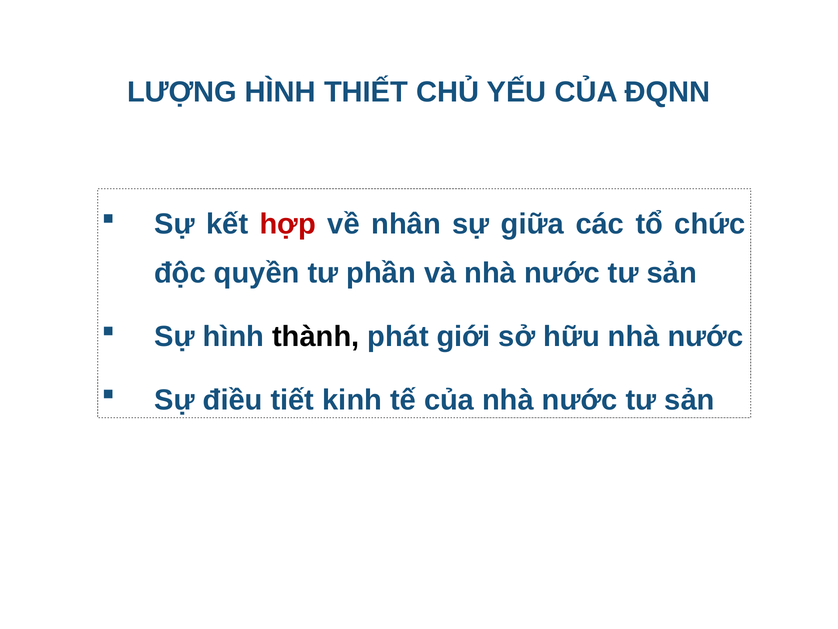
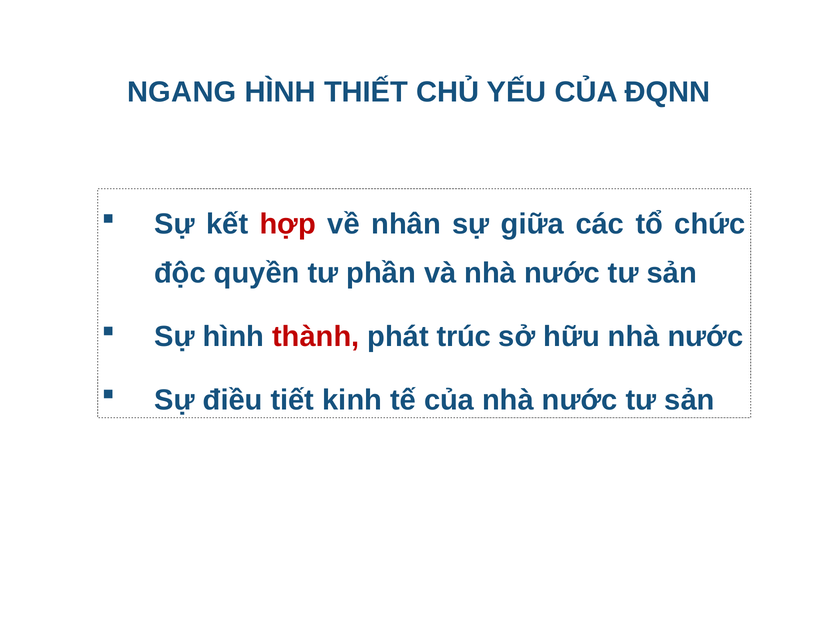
LƯỢNG: LƯỢNG -> NGANG
thành colour: black -> red
giới: giới -> trúc
